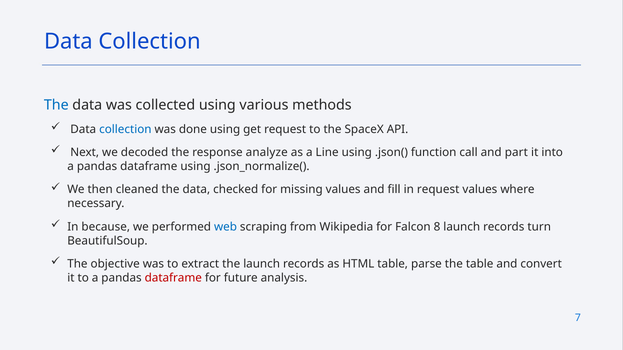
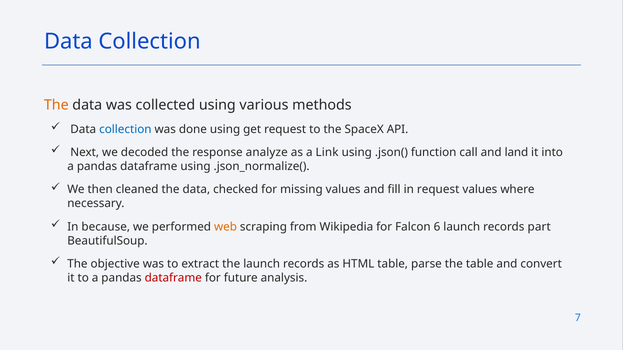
The at (56, 105) colour: blue -> orange
Line: Line -> Link
part: part -> land
web colour: blue -> orange
8: 8 -> 6
turn: turn -> part
